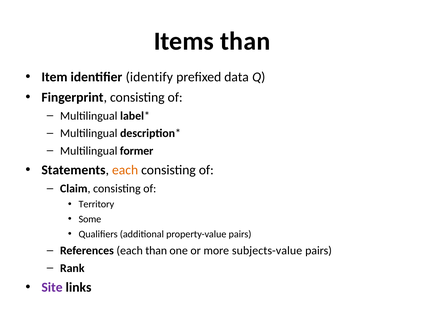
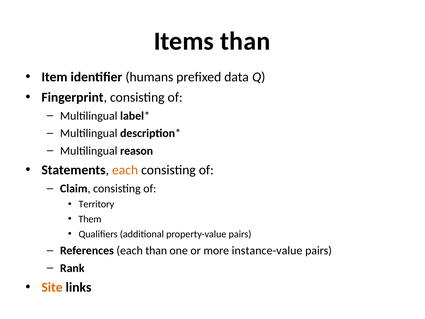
identify: identify -> humans
former: former -> reason
Some: Some -> Them
subjects-value: subjects-value -> instance-value
Site colour: purple -> orange
